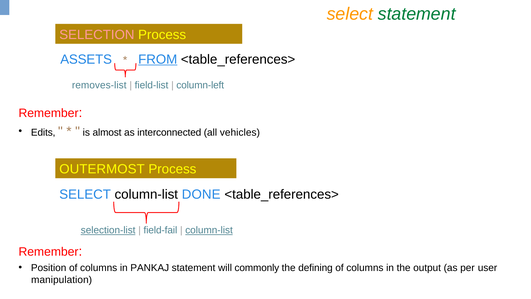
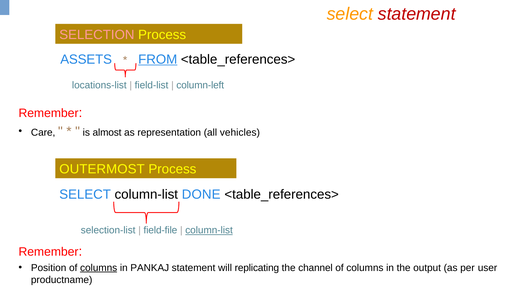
statement at (417, 14) colour: green -> red
removes-list: removes-list -> locations-list
Edits: Edits -> Care
interconnected: interconnected -> representation
selection-list underline: present -> none
field-fail: field-fail -> field-file
columns at (99, 268) underline: none -> present
commonly: commonly -> replicating
defining: defining -> channel
manipulation: manipulation -> productname
